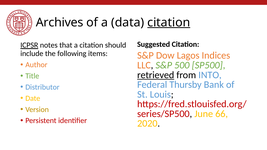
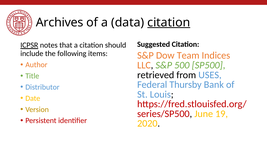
Lagos: Lagos -> Team
retrieved underline: present -> none
INTO: INTO -> USES
66: 66 -> 19
